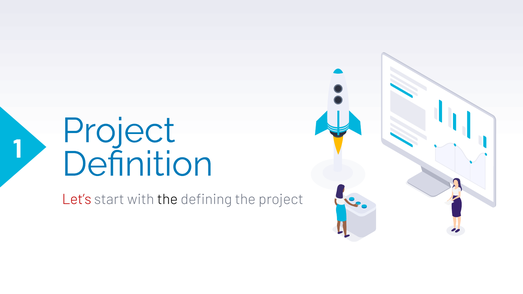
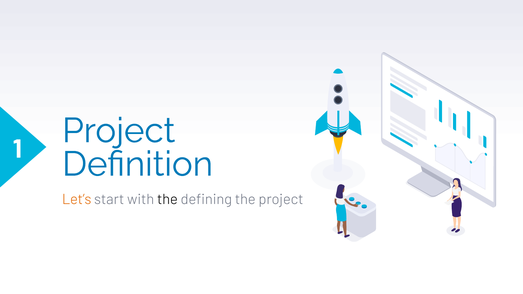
Let’s colour: red -> orange
